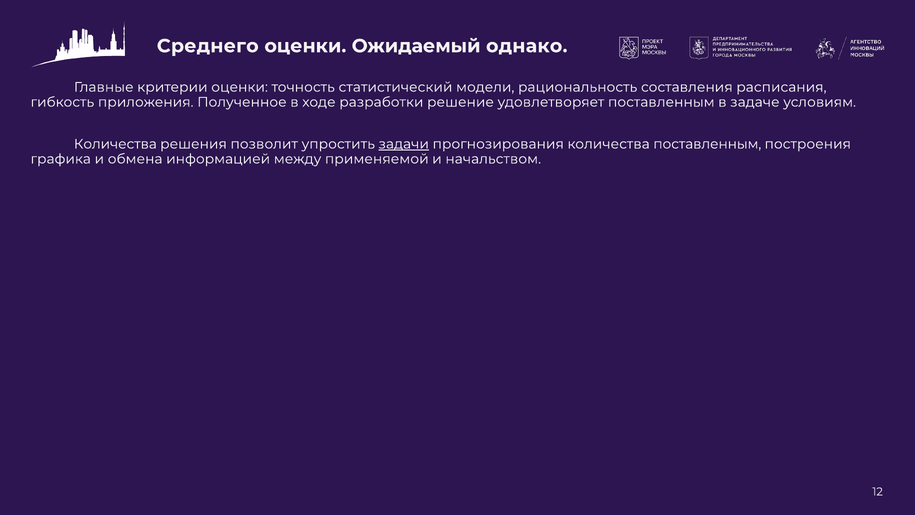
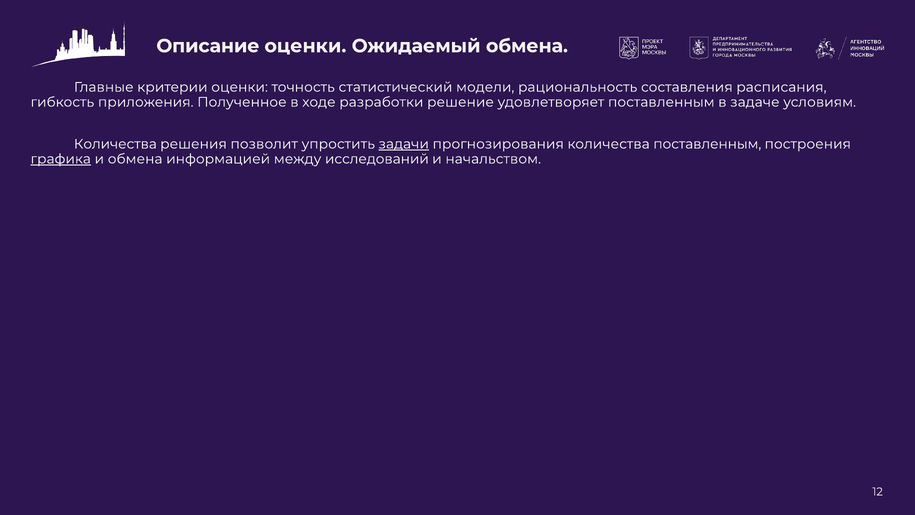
Среднего: Среднего -> Описание
Ожидаемый однако: однако -> обмена
графика underline: none -> present
применяемой: применяемой -> исследований
